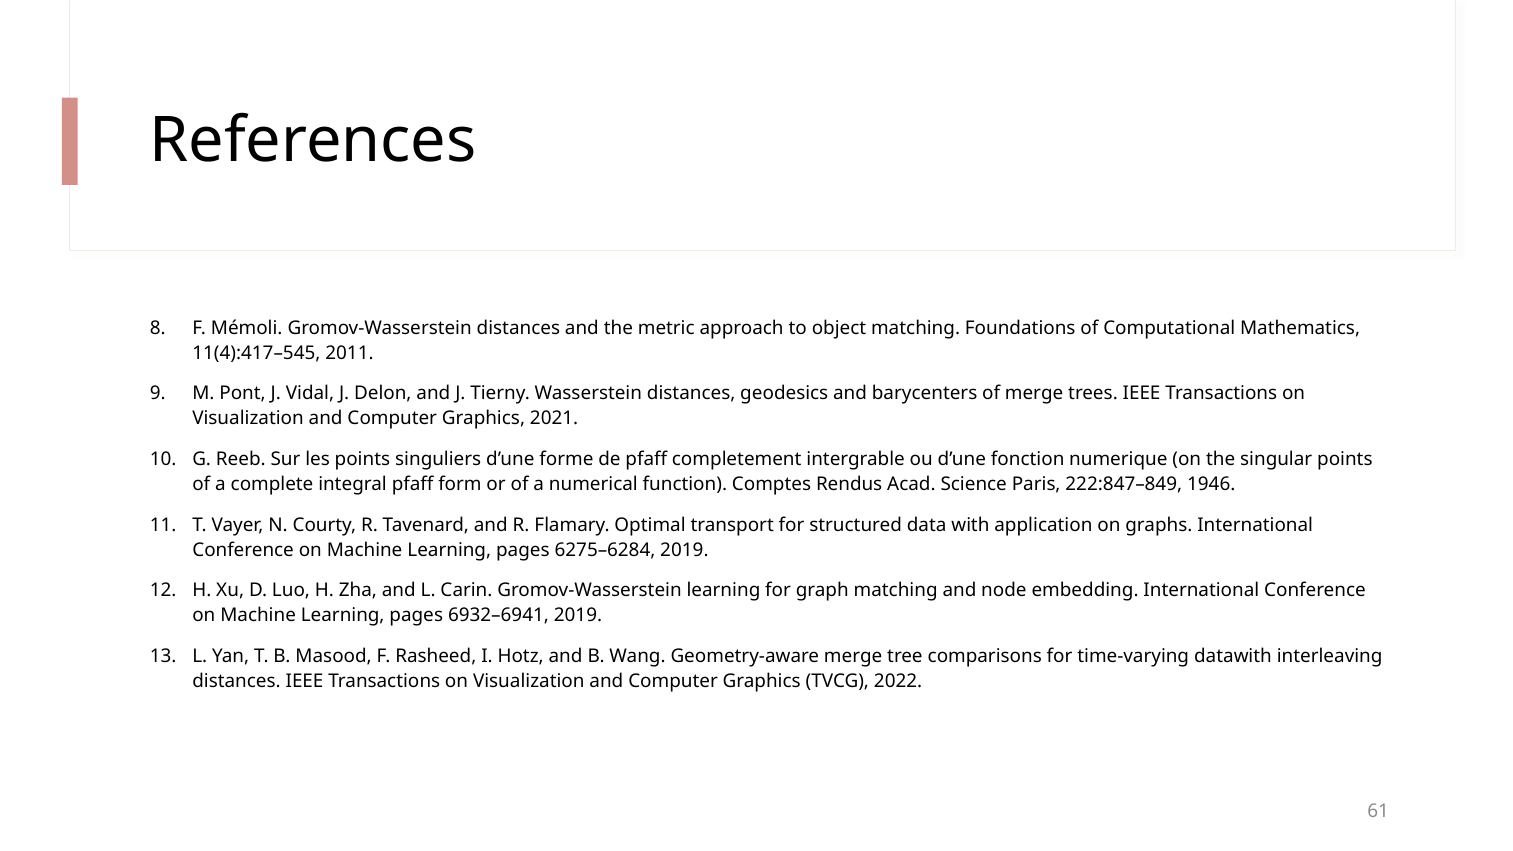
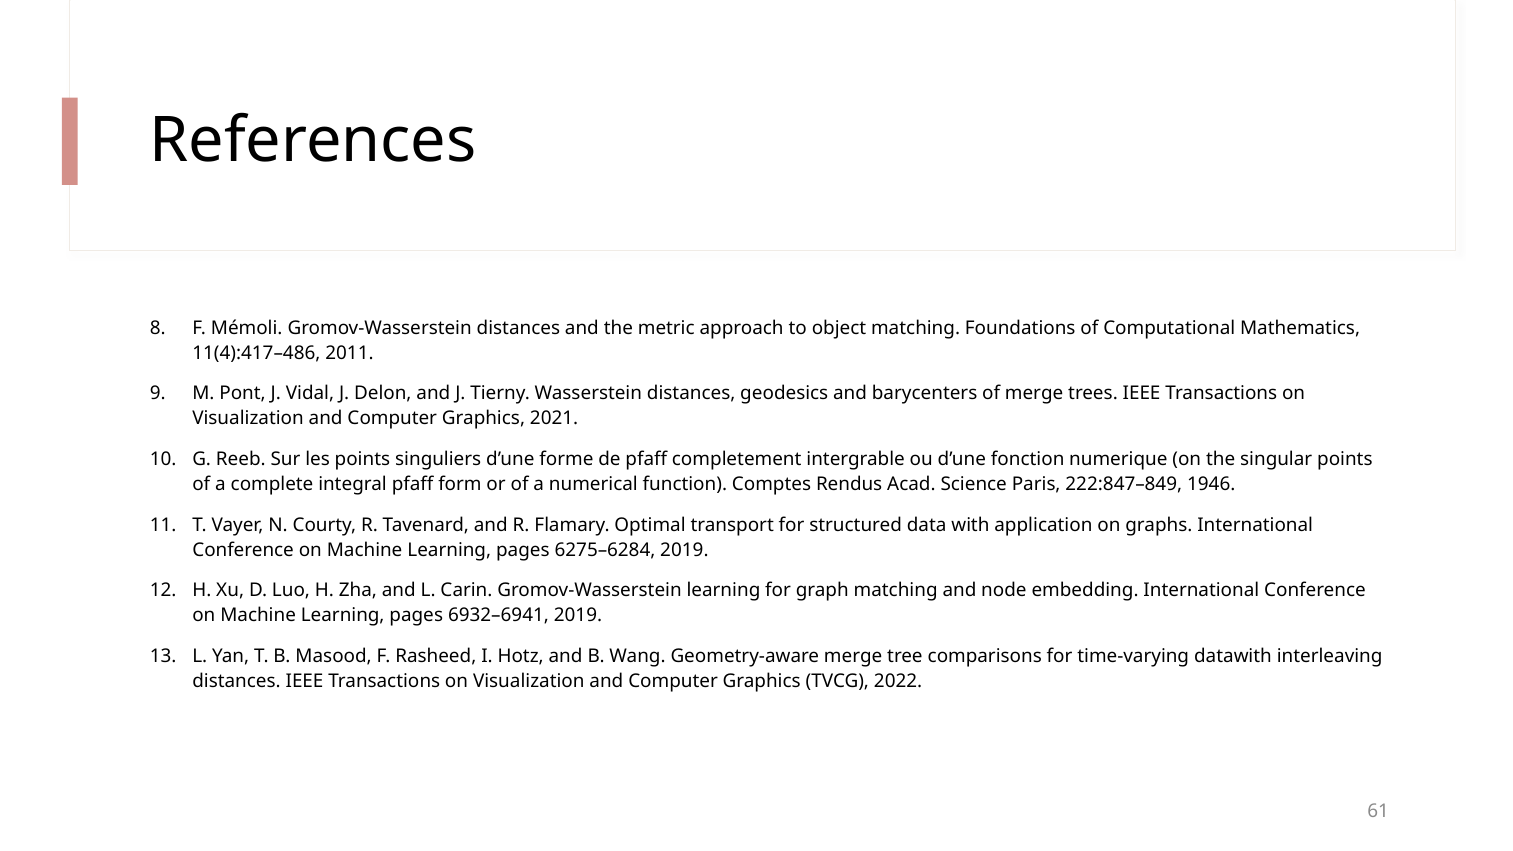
11(4):417–545: 11(4):417–545 -> 11(4):417–486
